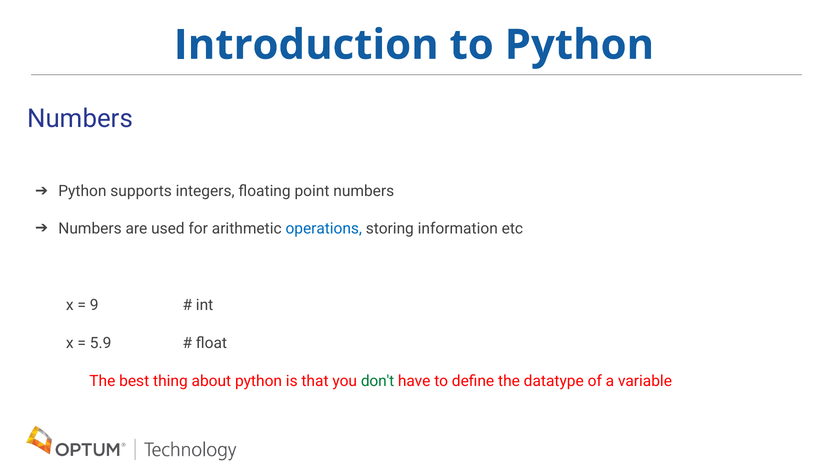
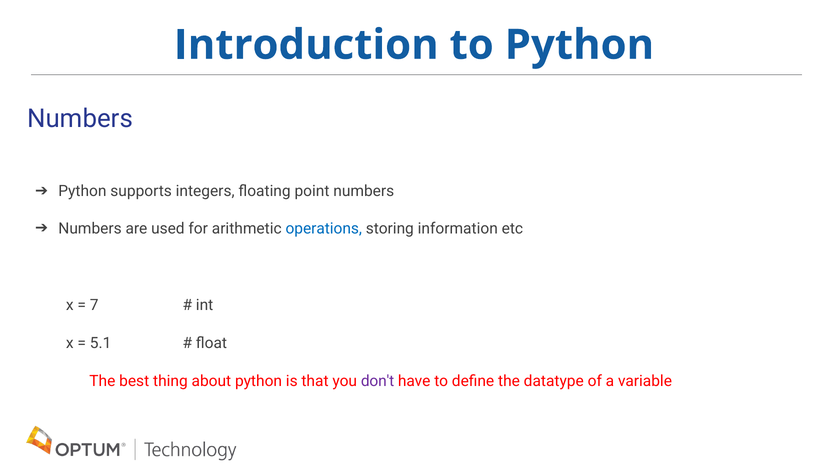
9: 9 -> 7
5.9: 5.9 -> 5.1
don't colour: green -> purple
